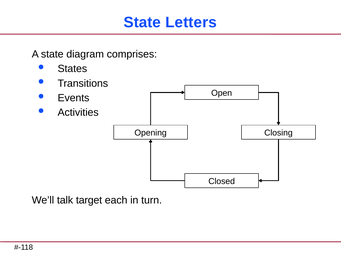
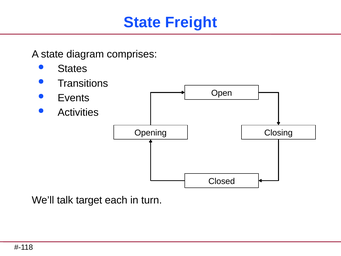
Letters: Letters -> Freight
